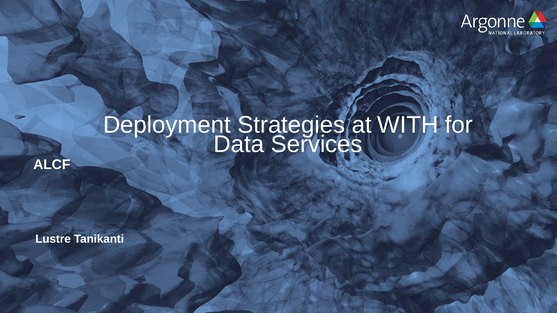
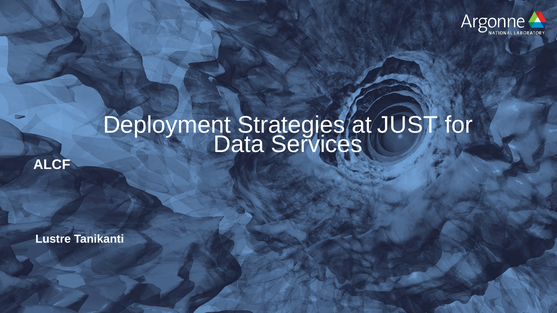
WITH: WITH -> JUST
